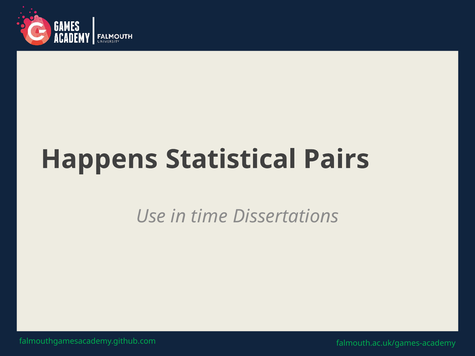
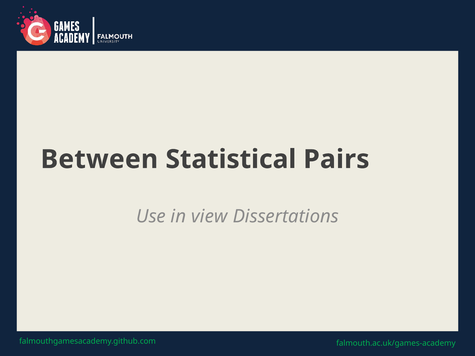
Happens: Happens -> Between
time: time -> view
